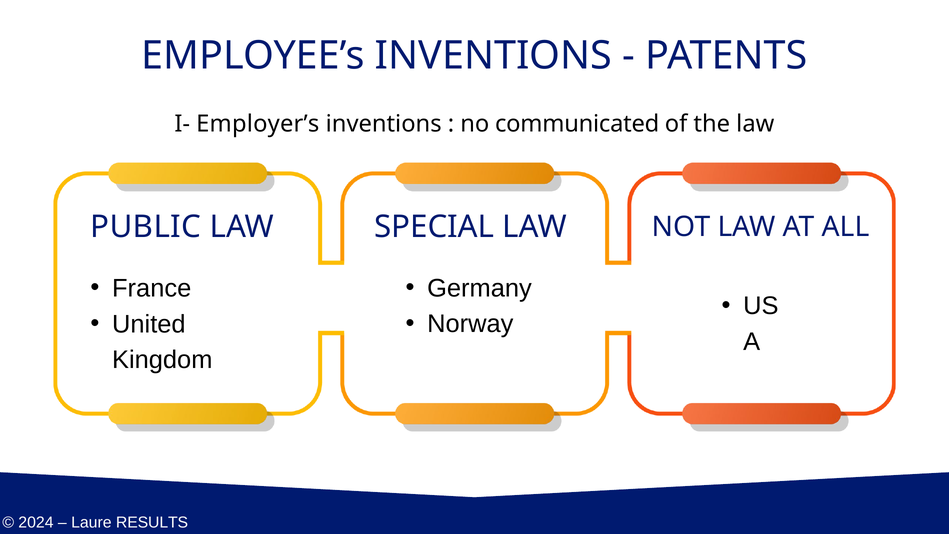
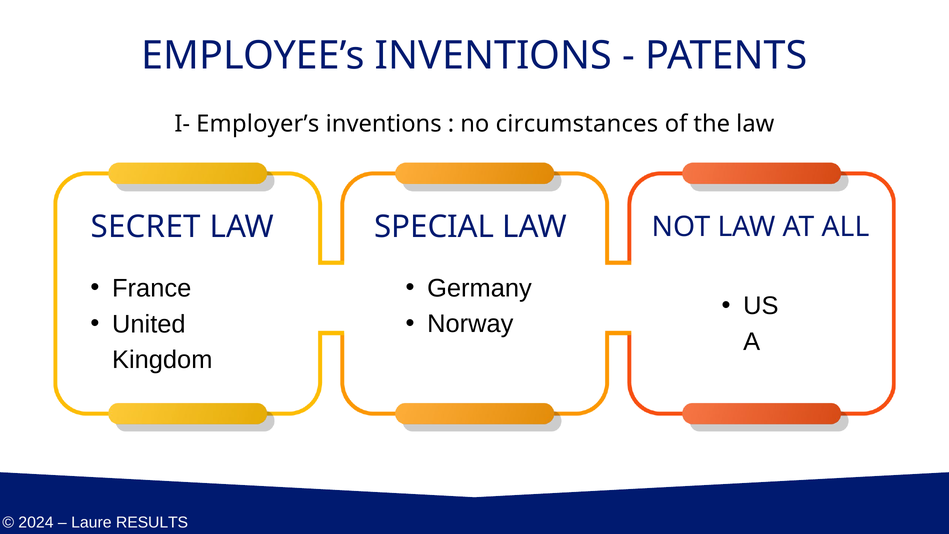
communicated: communicated -> circumstances
PUBLIC: PUBLIC -> SECRET
